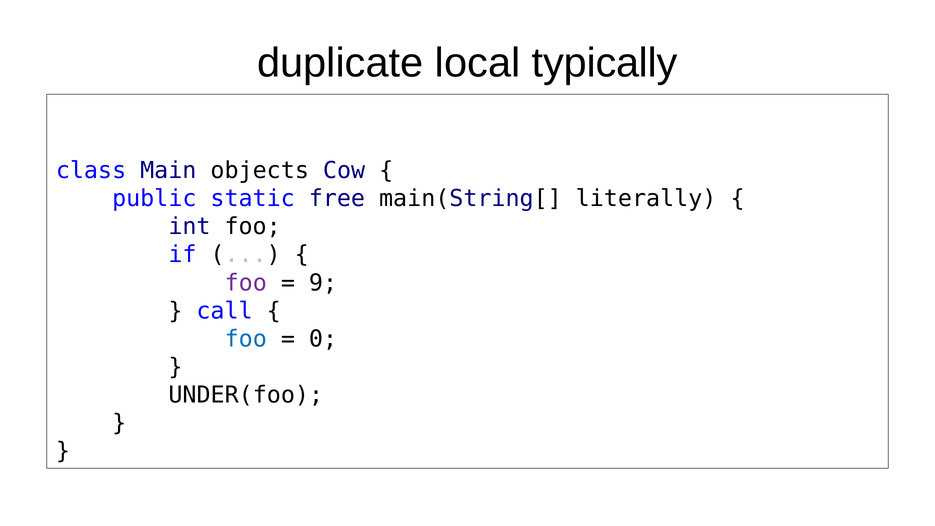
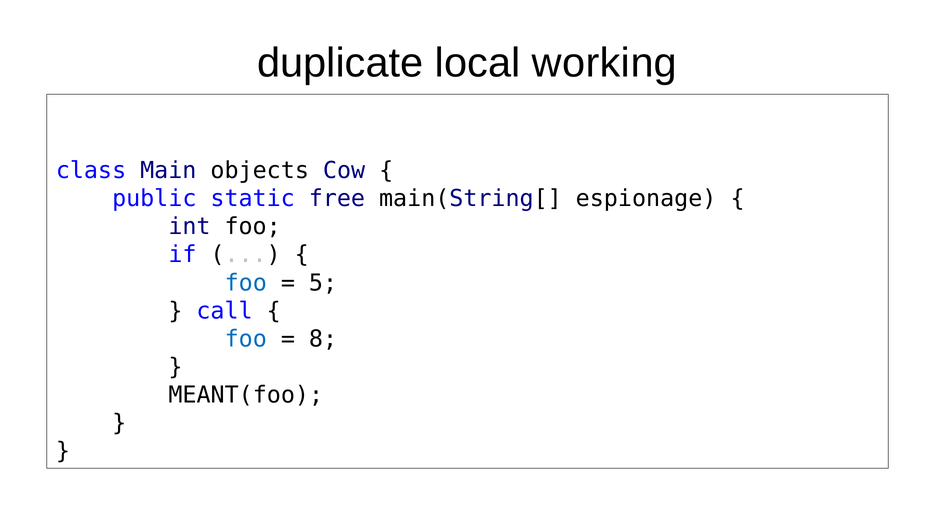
typically: typically -> working
literally: literally -> espionage
foo at (246, 283) colour: purple -> blue
9: 9 -> 5
0: 0 -> 8
UNDER(foo: UNDER(foo -> MEANT(foo
